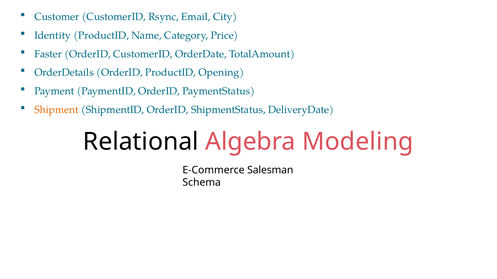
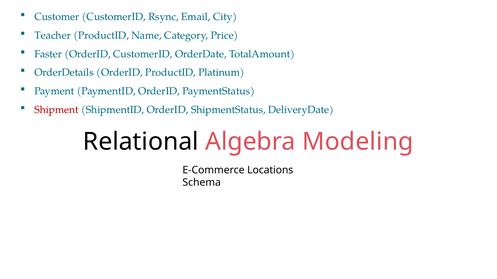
Identity: Identity -> Teacher
Opening: Opening -> Platinum
Shipment colour: orange -> red
Salesman: Salesman -> Locations
